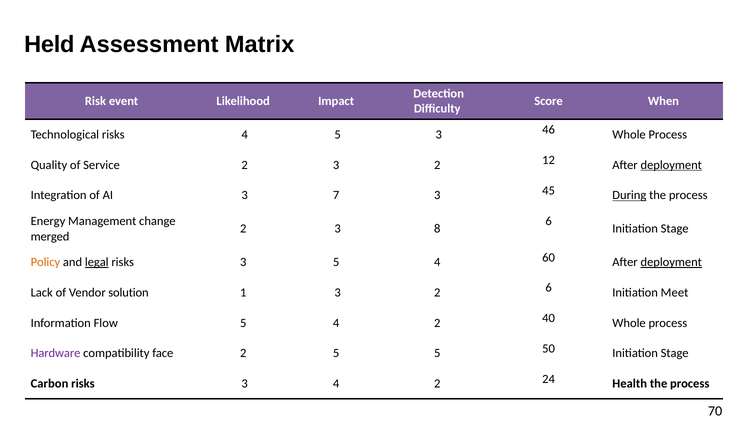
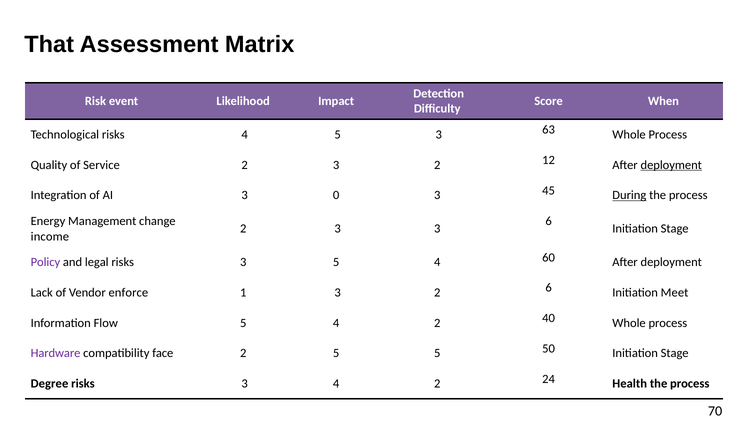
Held: Held -> That
46: 46 -> 63
7: 7 -> 0
3 8: 8 -> 3
merged: merged -> income
Policy colour: orange -> purple
legal underline: present -> none
deployment at (671, 262) underline: present -> none
solution: solution -> enforce
Carbon: Carbon -> Degree
